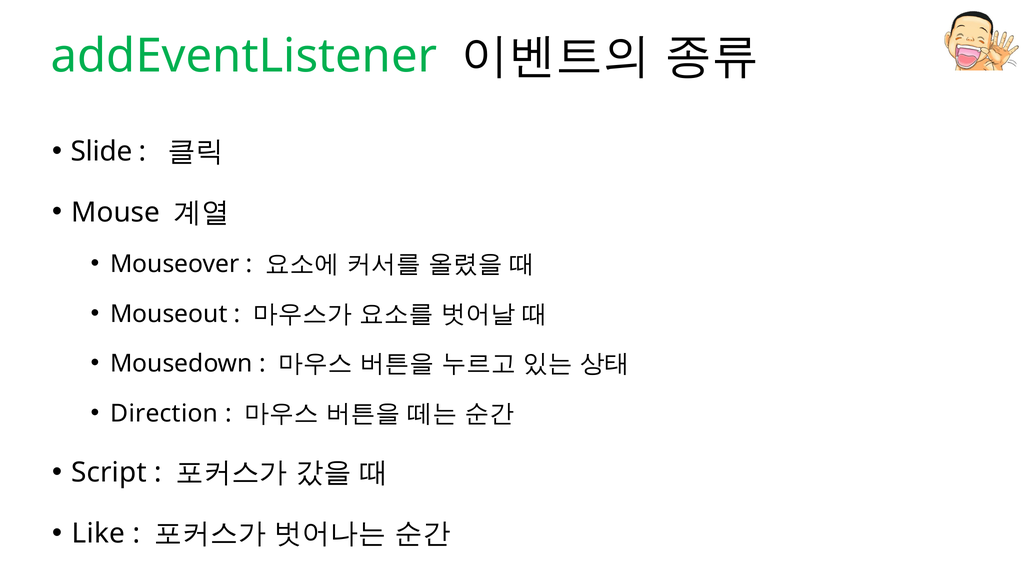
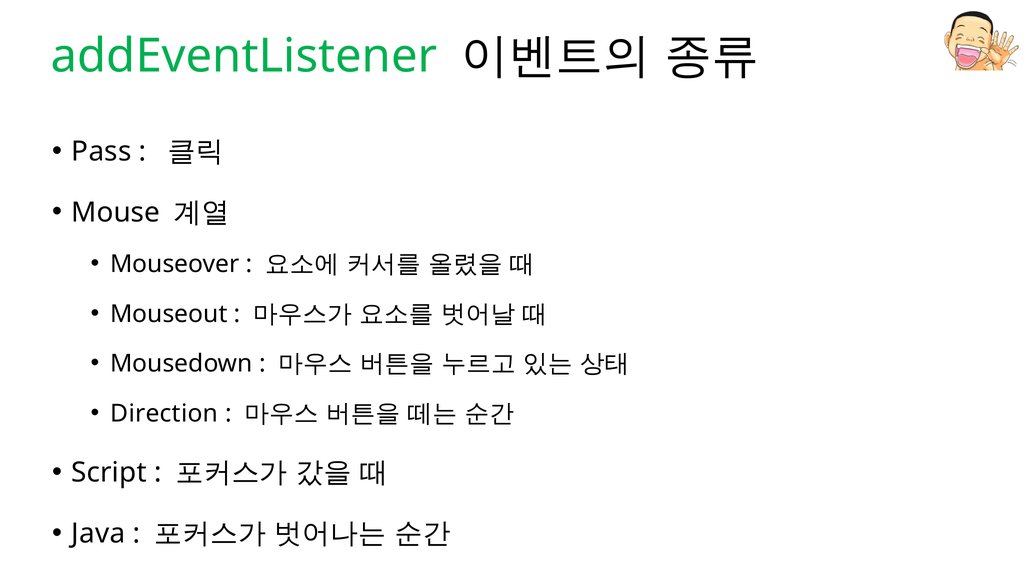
Slide: Slide -> Pass
Like: Like -> Java
